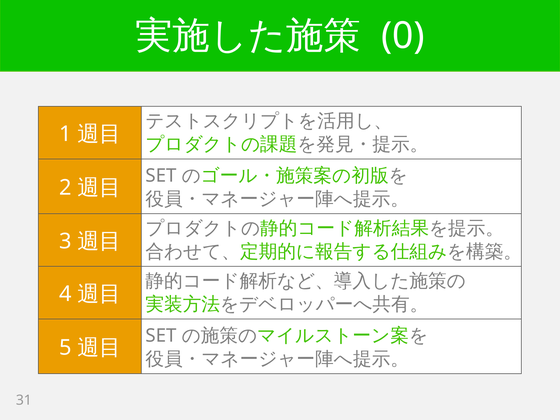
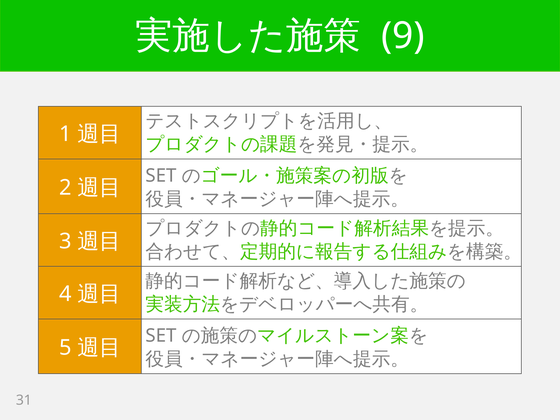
0: 0 -> 9
